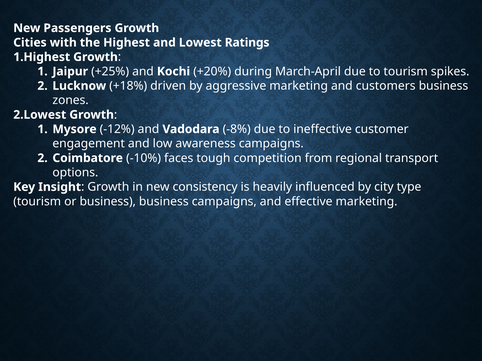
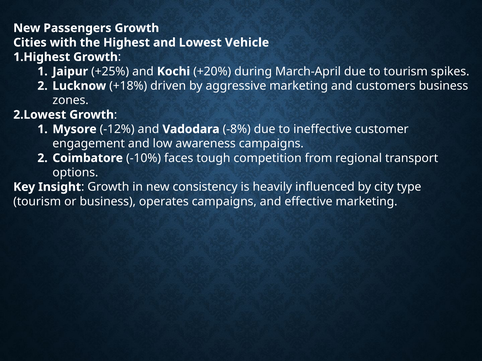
Ratings: Ratings -> Vehicle
business business: business -> operates
